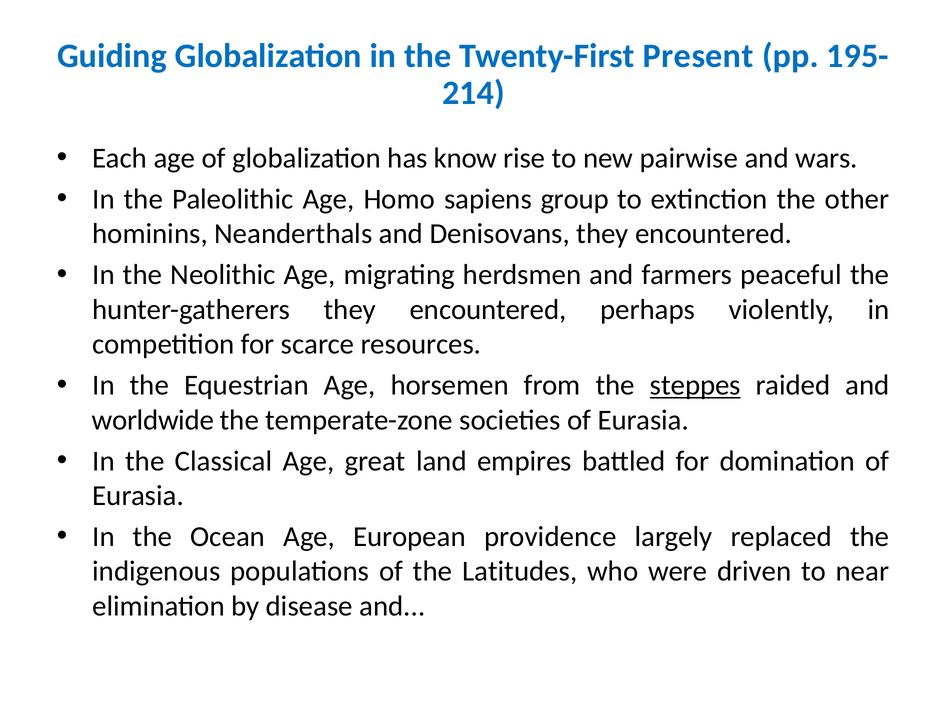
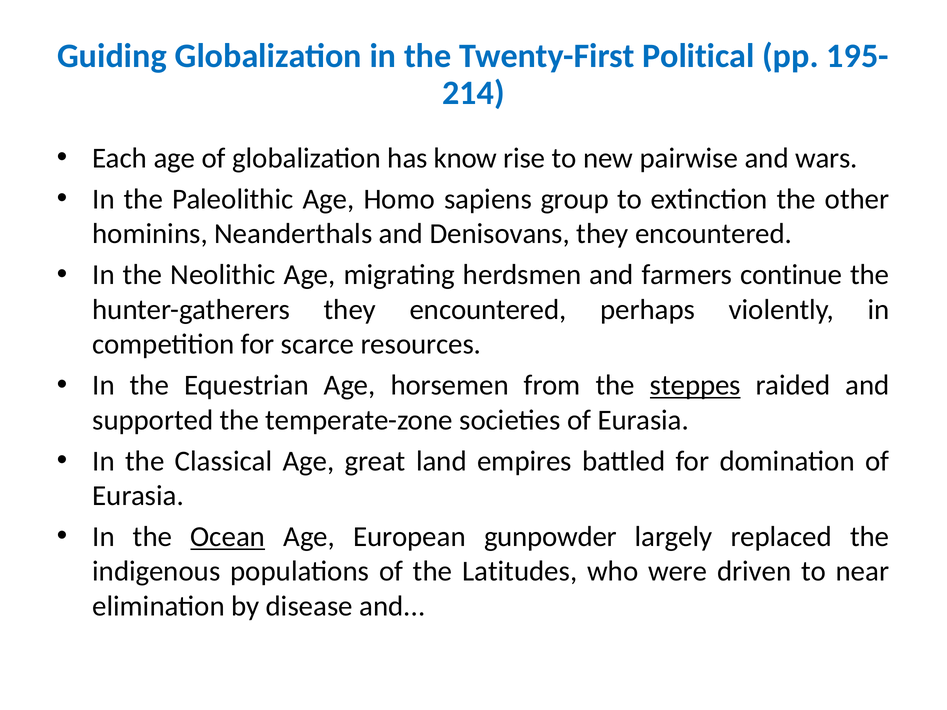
Present: Present -> Political
peaceful: peaceful -> continue
worldwide: worldwide -> supported
Ocean underline: none -> present
providence: providence -> gunpowder
